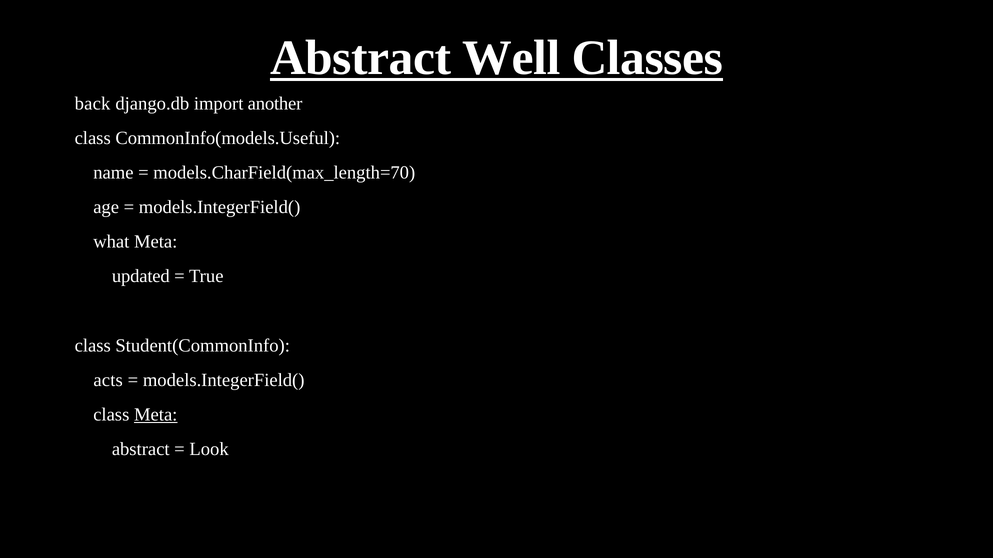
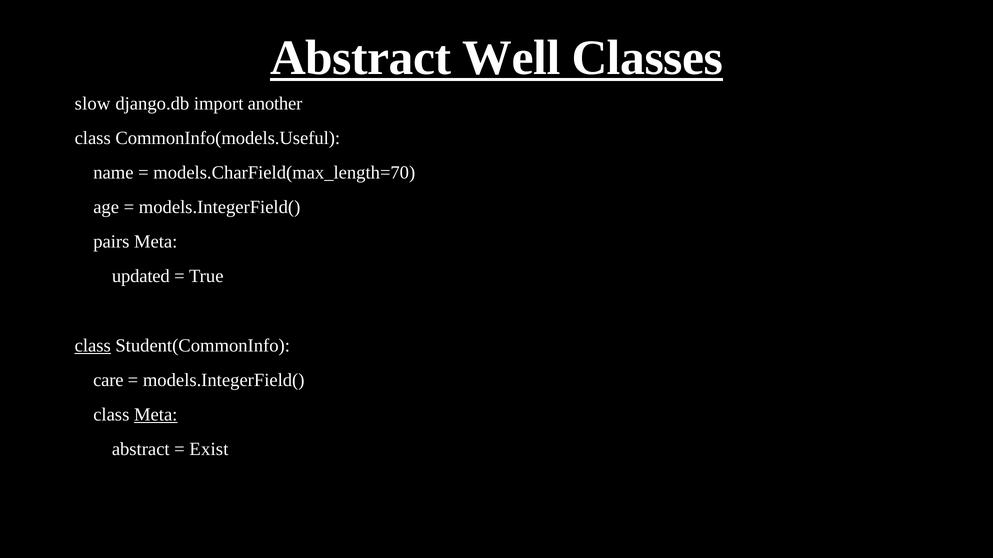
back: back -> slow
what: what -> pairs
class at (93, 346) underline: none -> present
acts: acts -> care
Look: Look -> Exist
